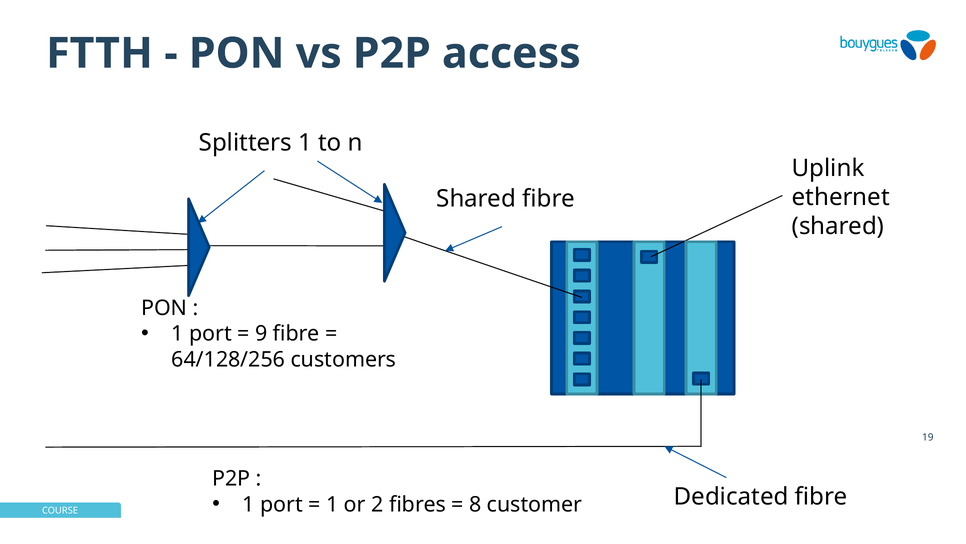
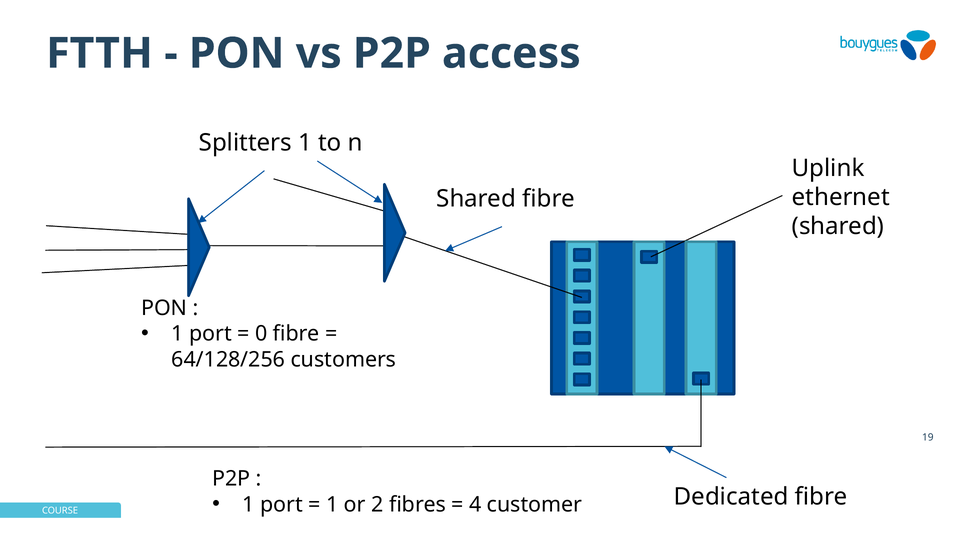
9: 9 -> 0
8: 8 -> 4
